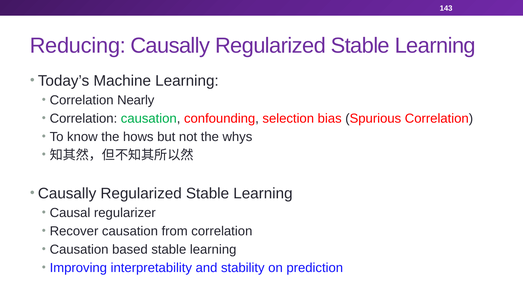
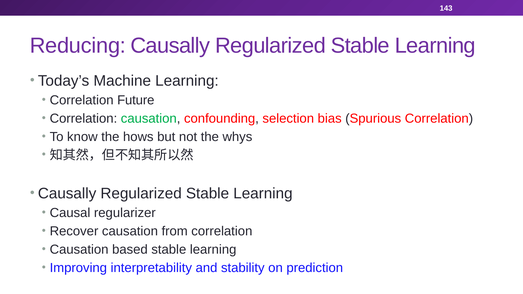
Nearly: Nearly -> Future
